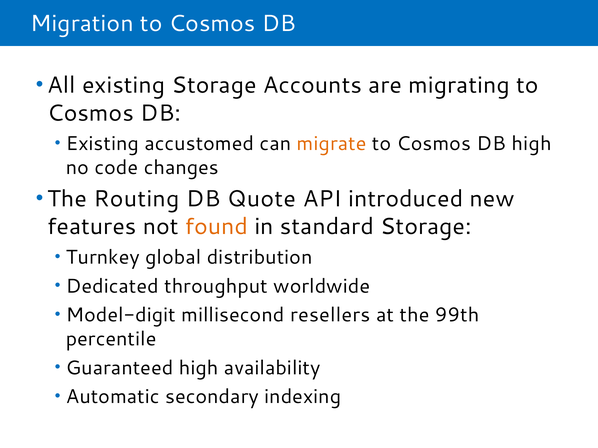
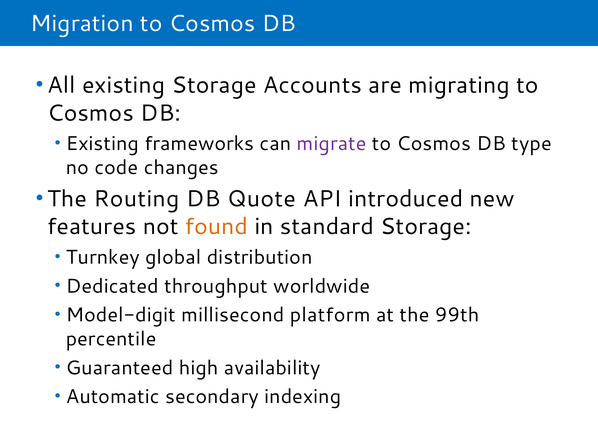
accustomed: accustomed -> frameworks
migrate colour: orange -> purple
DB high: high -> type
resellers: resellers -> platform
